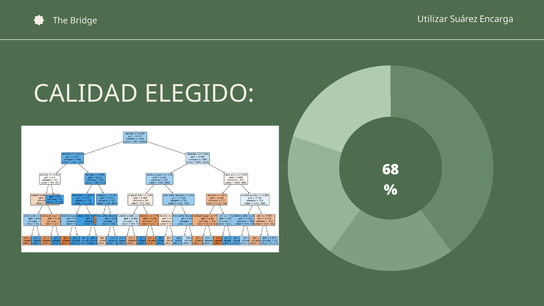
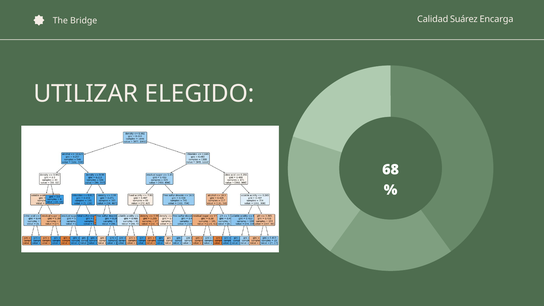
Utilizar: Utilizar -> Calidad
CALIDAD: CALIDAD -> UTILIZAR
